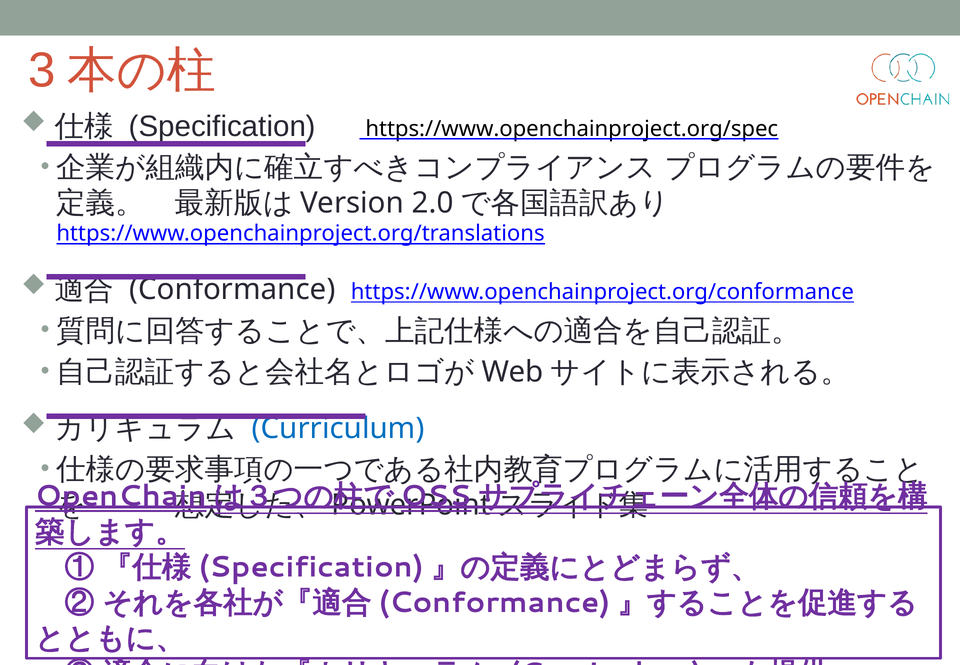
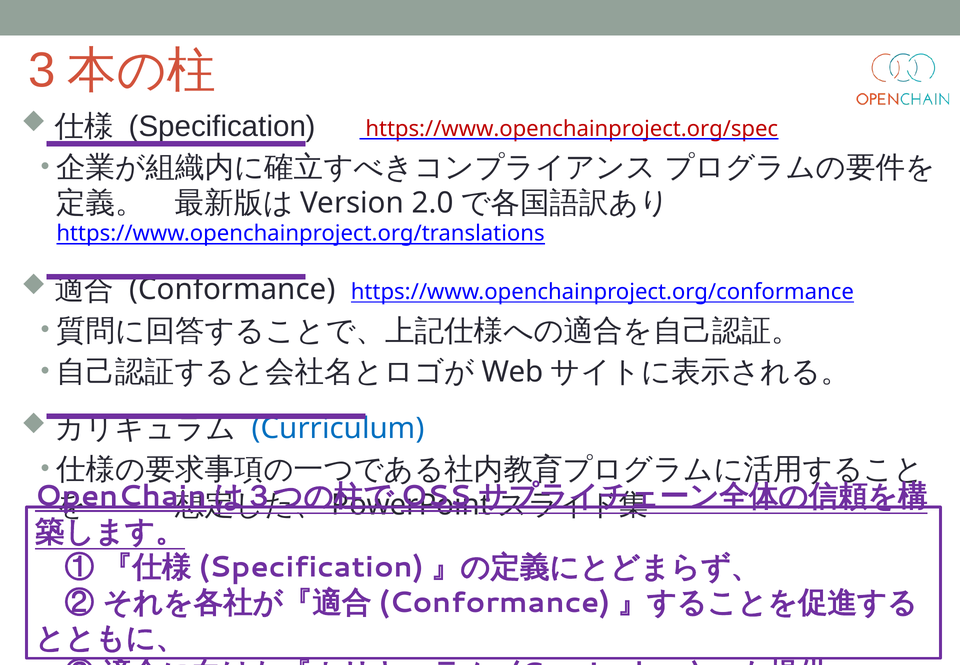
https://www.openchainproject.org/spec colour: black -> red
